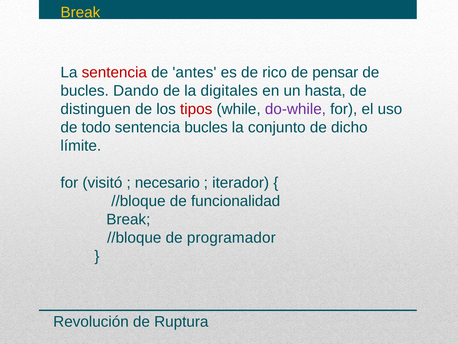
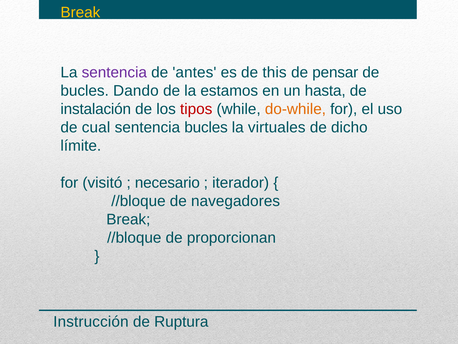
sentencia at (114, 72) colour: red -> purple
rico: rico -> this
digitales: digitales -> estamos
distinguen: distinguen -> instalación
do-while colour: purple -> orange
todo: todo -> cual
conjunto: conjunto -> virtuales
funcionalidad: funcionalidad -> navegadores
programador: programador -> proporcionan
Revolución: Revolución -> Instrucción
